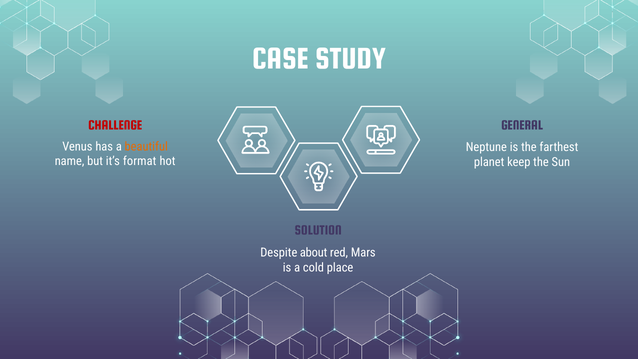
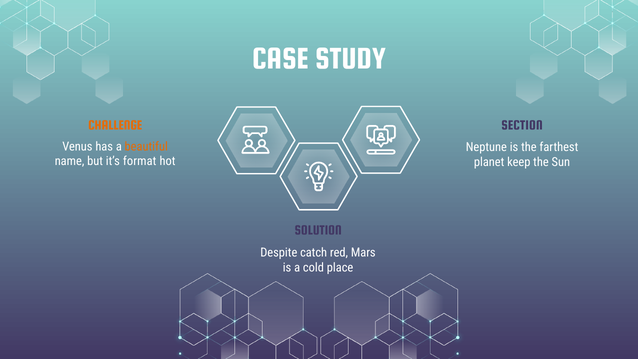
CHALLENGE colour: red -> orange
GENERAL: GENERAL -> SECTION
about: about -> catch
